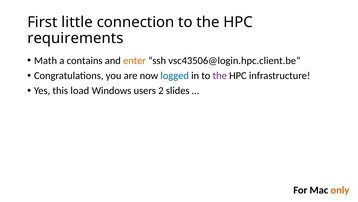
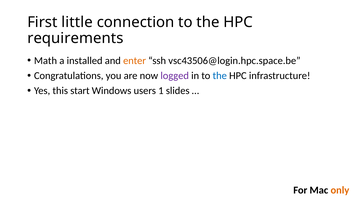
contains: contains -> installed
vsc43506@login.hpc.client.be: vsc43506@login.hpc.client.be -> vsc43506@login.hpc.space.be
logged colour: blue -> purple
the at (220, 75) colour: purple -> blue
load: load -> start
2: 2 -> 1
